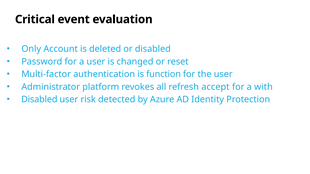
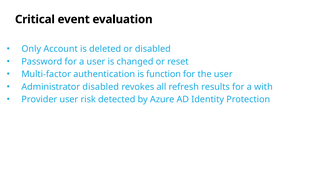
Administrator platform: platform -> disabled
accept: accept -> results
Disabled at (39, 100): Disabled -> Provider
